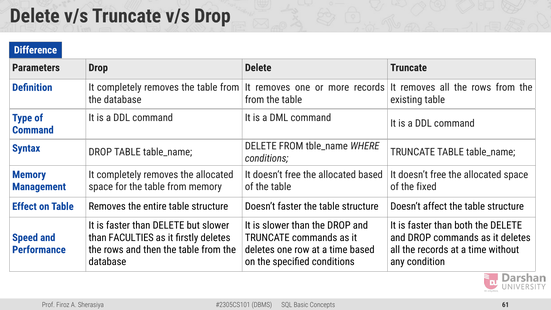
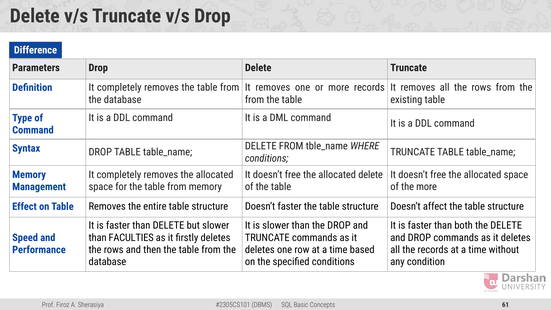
allocated based: based -> delete
the fixed: fixed -> more
